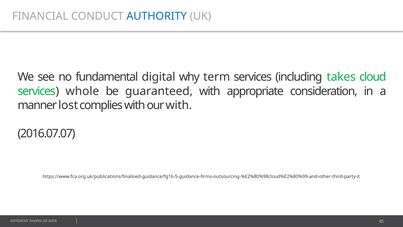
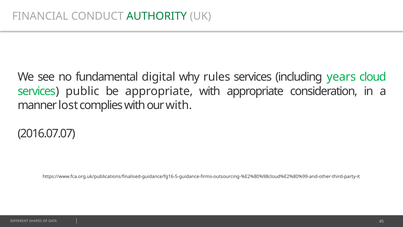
AUTHORITY colour: blue -> green
term: term -> rules
takes: takes -> years
whole: whole -> public
be guaranteed: guaranteed -> appropriate
